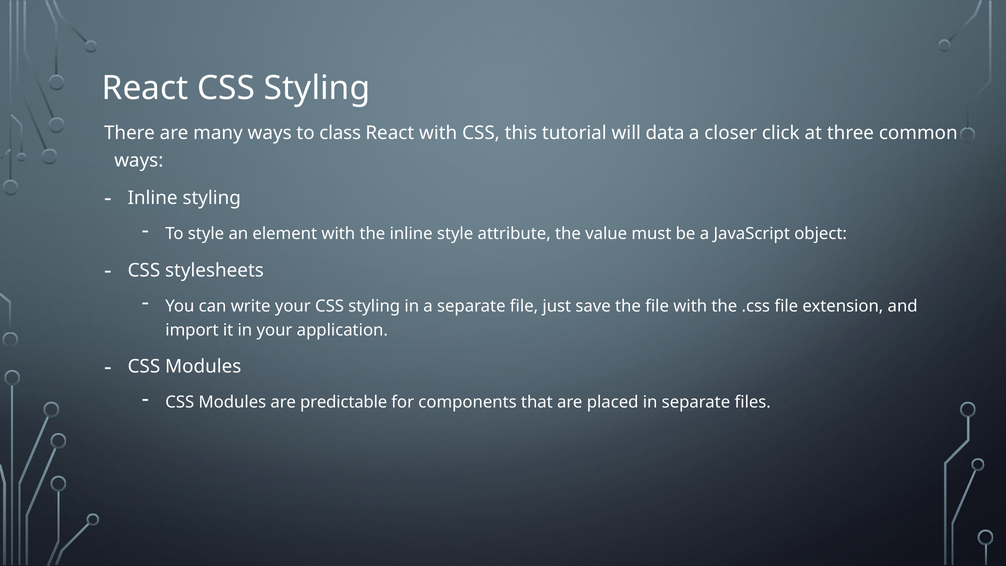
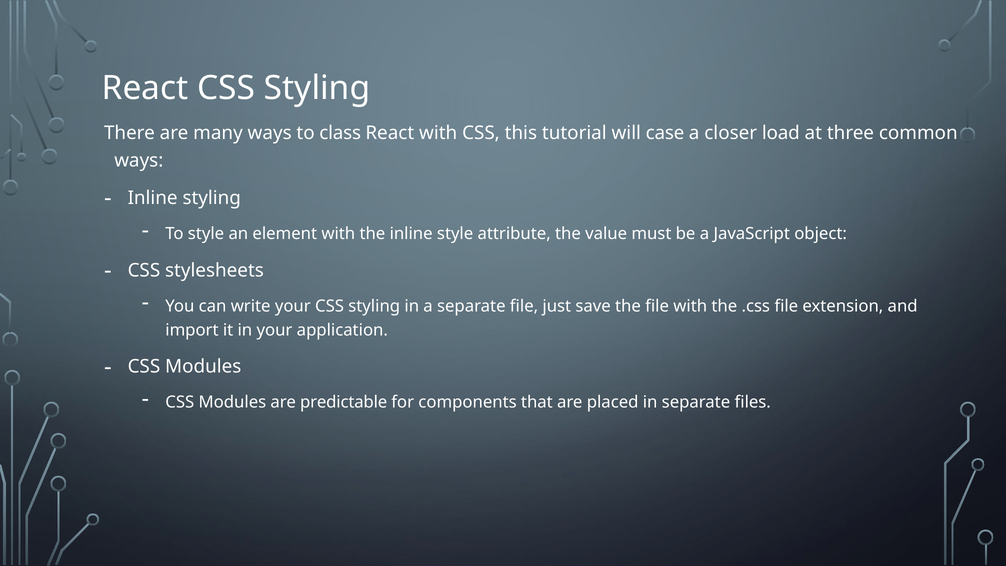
data: data -> case
click: click -> load
